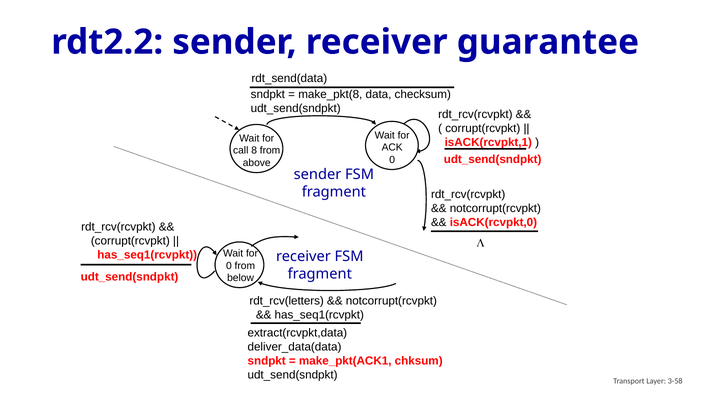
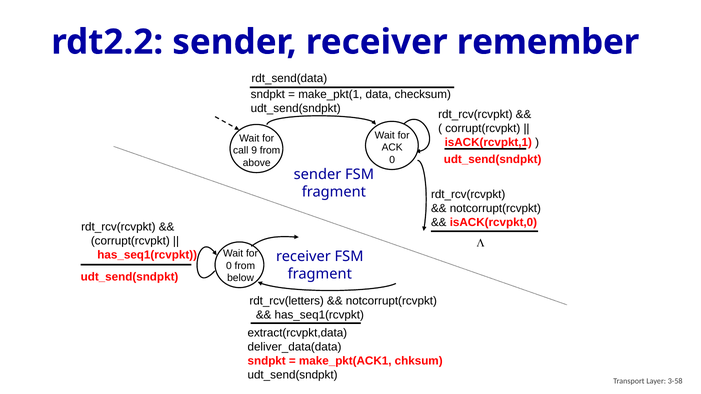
guarantee: guarantee -> remember
make_pkt(8: make_pkt(8 -> make_pkt(1
8: 8 -> 9
